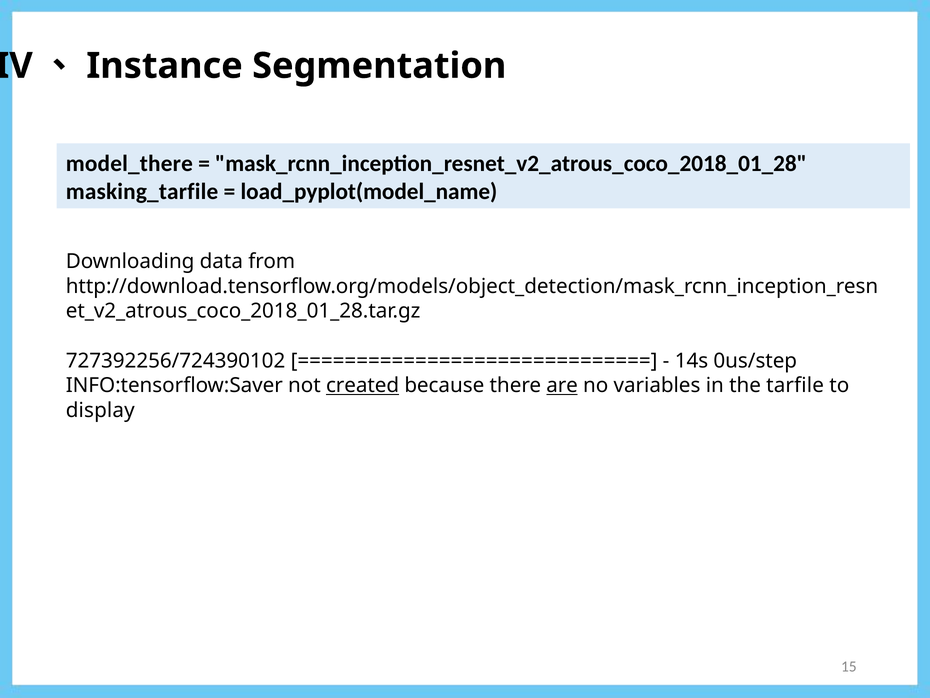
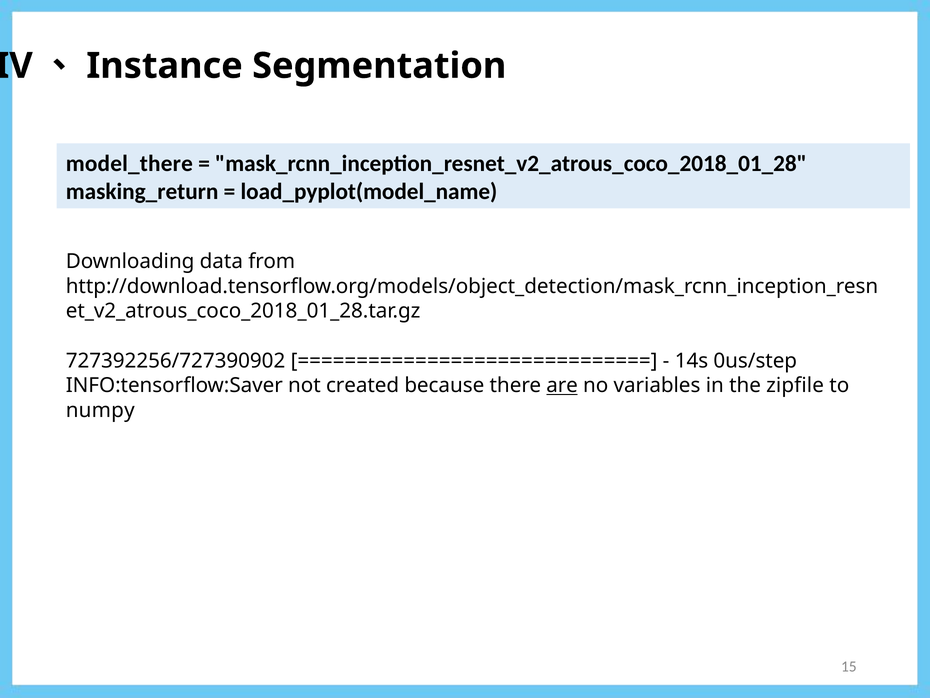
masking_tarfile: masking_tarfile -> masking_return
727392256/724390102: 727392256/724390102 -> 727392256/727390902
created underline: present -> none
tarfile: tarfile -> zipfile
display: display -> numpy
